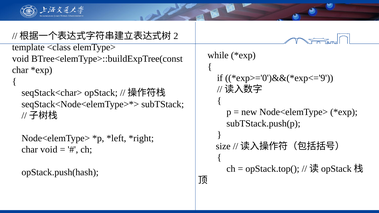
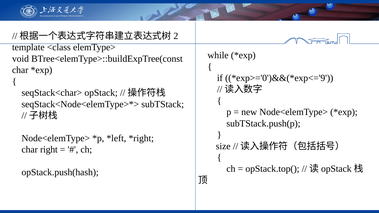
char void: void -> right
